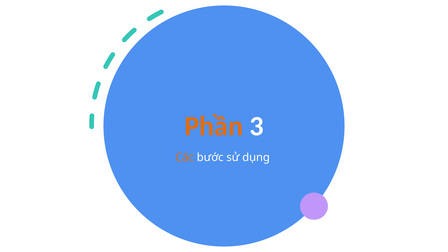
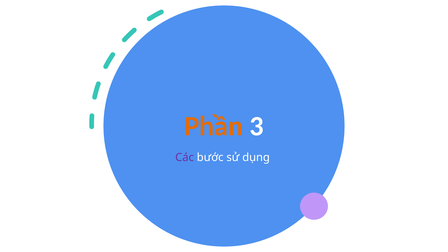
Các colour: orange -> purple
